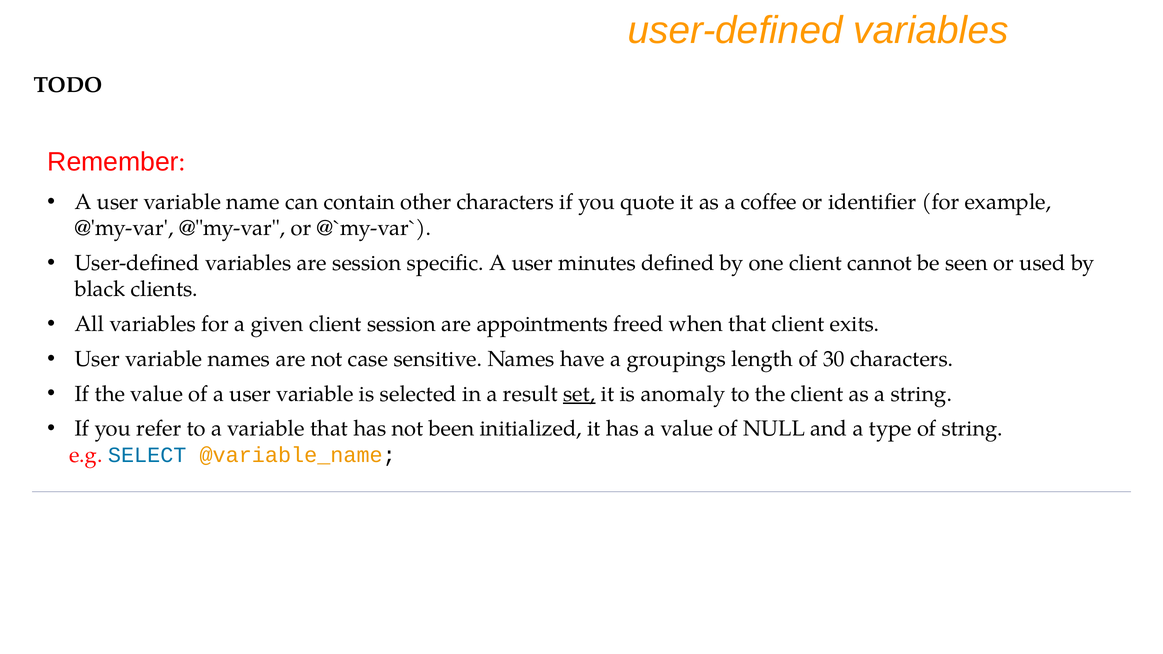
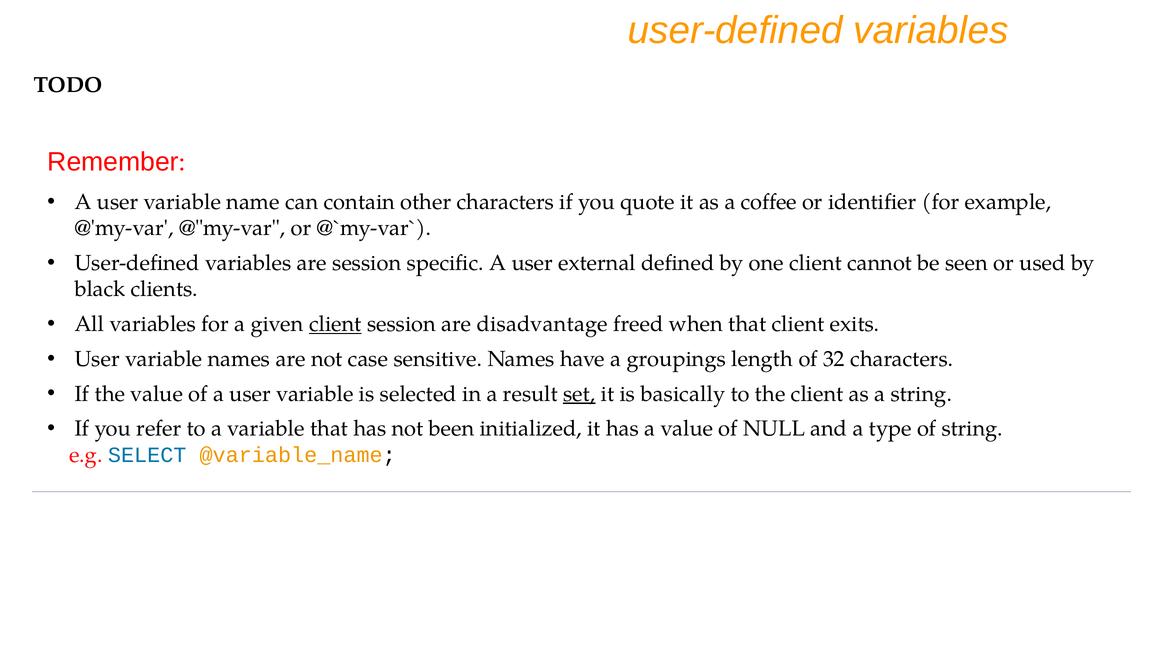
minutes: minutes -> external
client at (335, 324) underline: none -> present
appointments: appointments -> disadvantage
30: 30 -> 32
anomaly: anomaly -> basically
